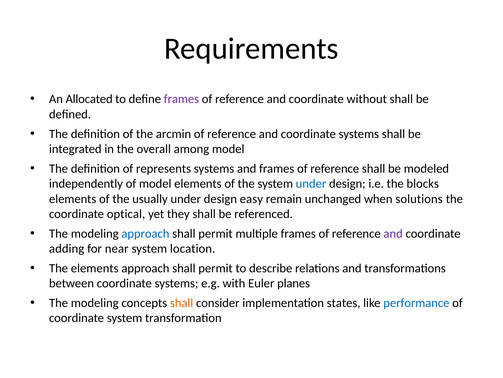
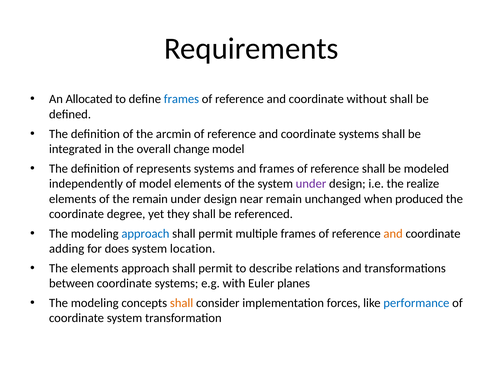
frames at (181, 99) colour: purple -> blue
among: among -> change
under at (311, 183) colour: blue -> purple
blocks: blocks -> realize
the usually: usually -> remain
easy: easy -> near
solutions: solutions -> produced
optical: optical -> degree
and at (393, 233) colour: purple -> orange
near: near -> does
states: states -> forces
